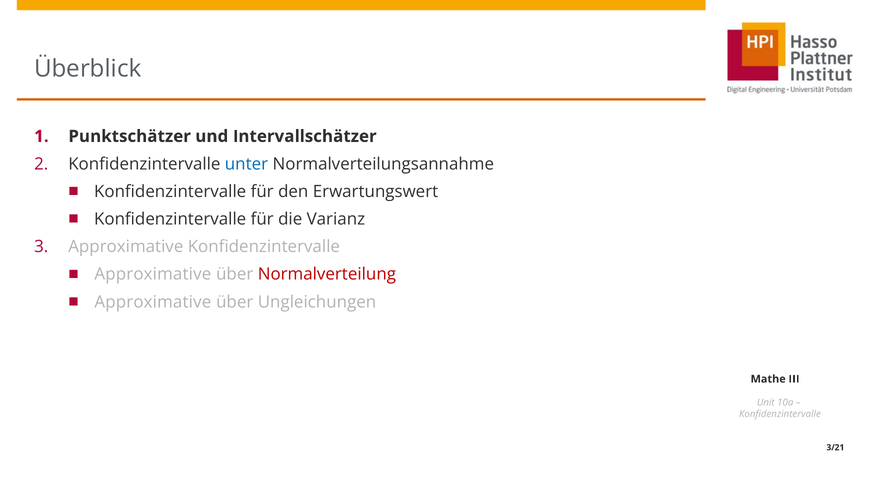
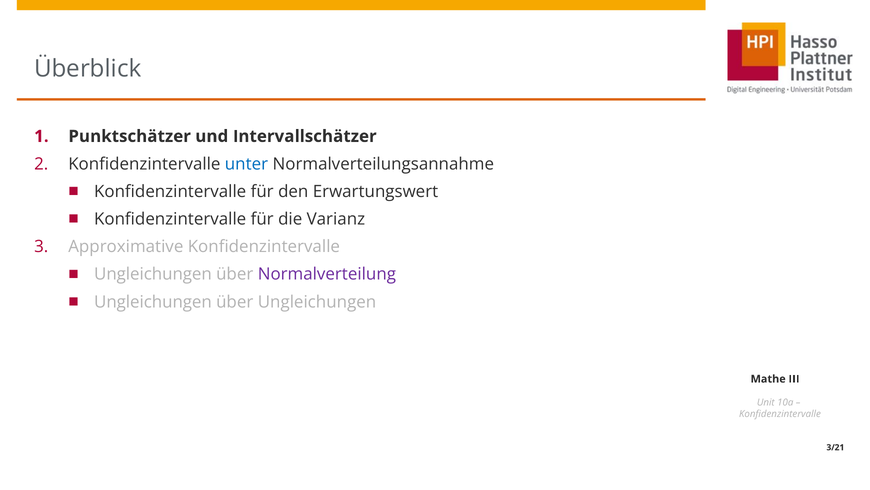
Approximative at (153, 274): Approximative -> Ungleichungen
Normalverteilung colour: red -> purple
Approximative at (153, 302): Approximative -> Ungleichungen
